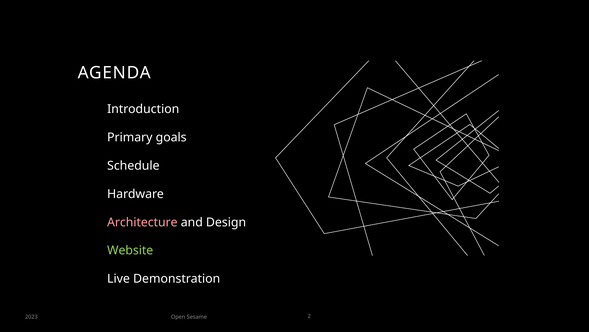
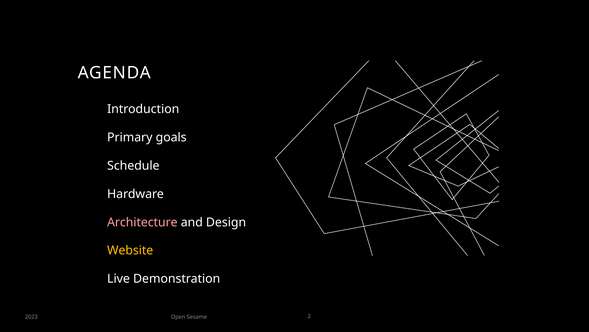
Website colour: light green -> yellow
